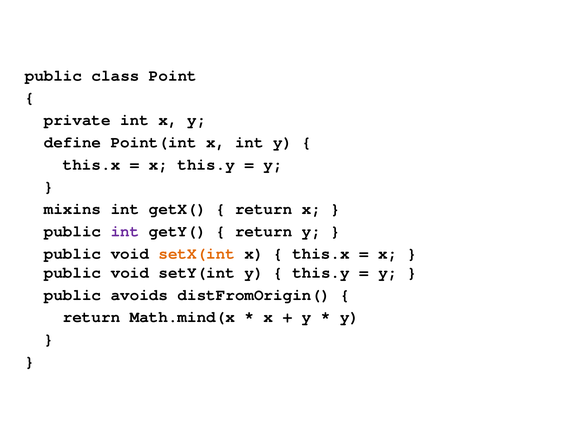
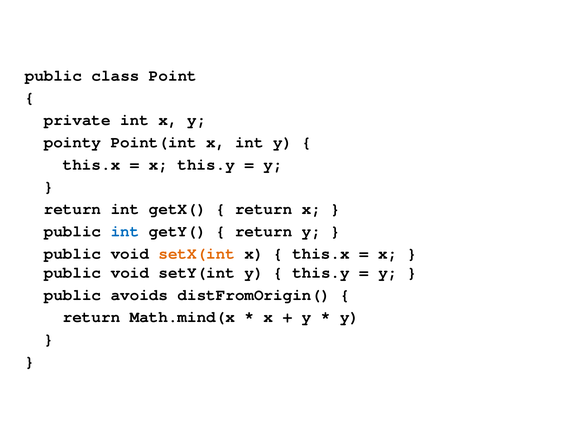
define: define -> pointy
mixins at (73, 209): mixins -> return
int at (125, 231) colour: purple -> blue
